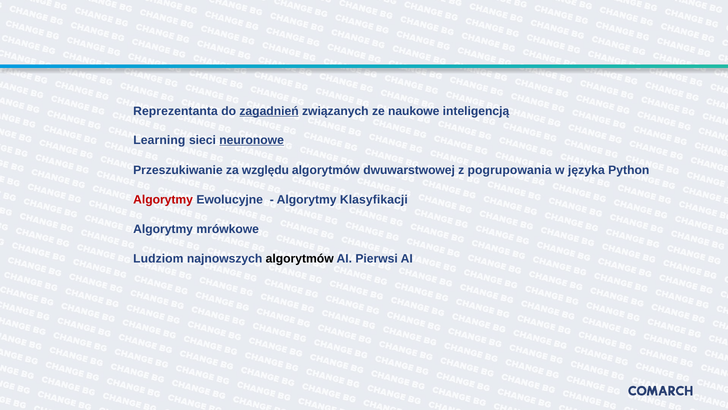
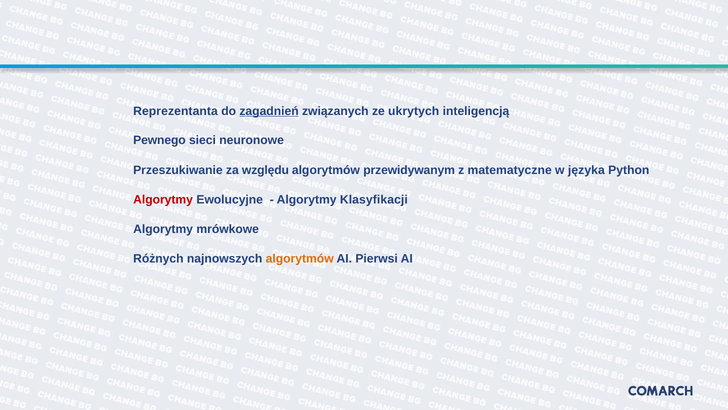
naukowe: naukowe -> ukrytych
Learning: Learning -> Pewnego
neuronowe underline: present -> none
dwuwarstwowej: dwuwarstwowej -> przewidywanym
pogrupowania: pogrupowania -> matematyczne
Ludziom: Ludziom -> Różnych
algorytmów at (300, 259) colour: black -> orange
